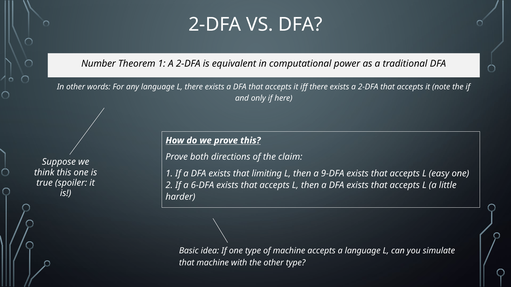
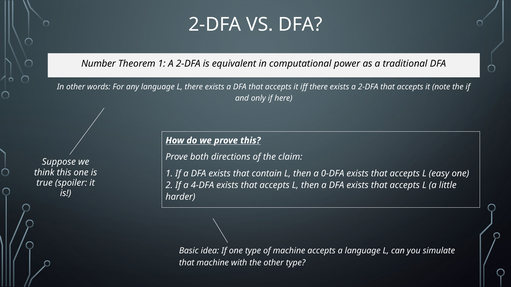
limiting: limiting -> contain
9-DFA: 9-DFA -> 0-DFA
6-DFA: 6-DFA -> 4-DFA
